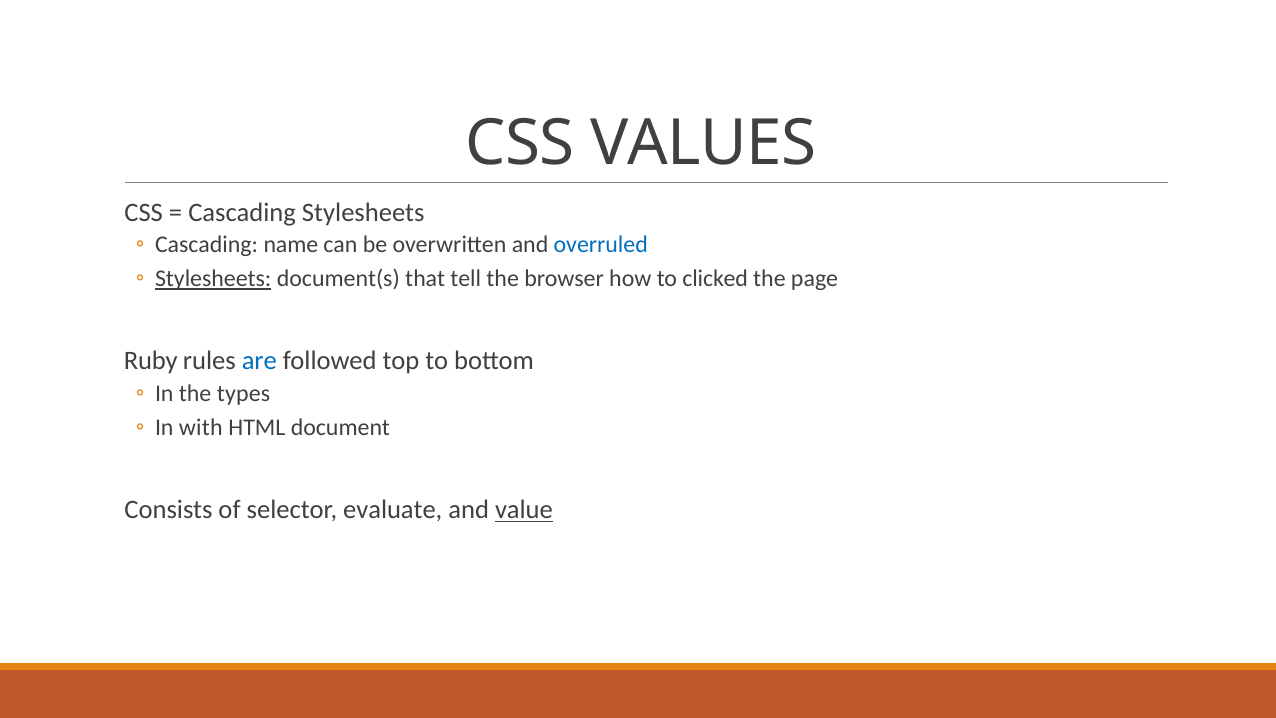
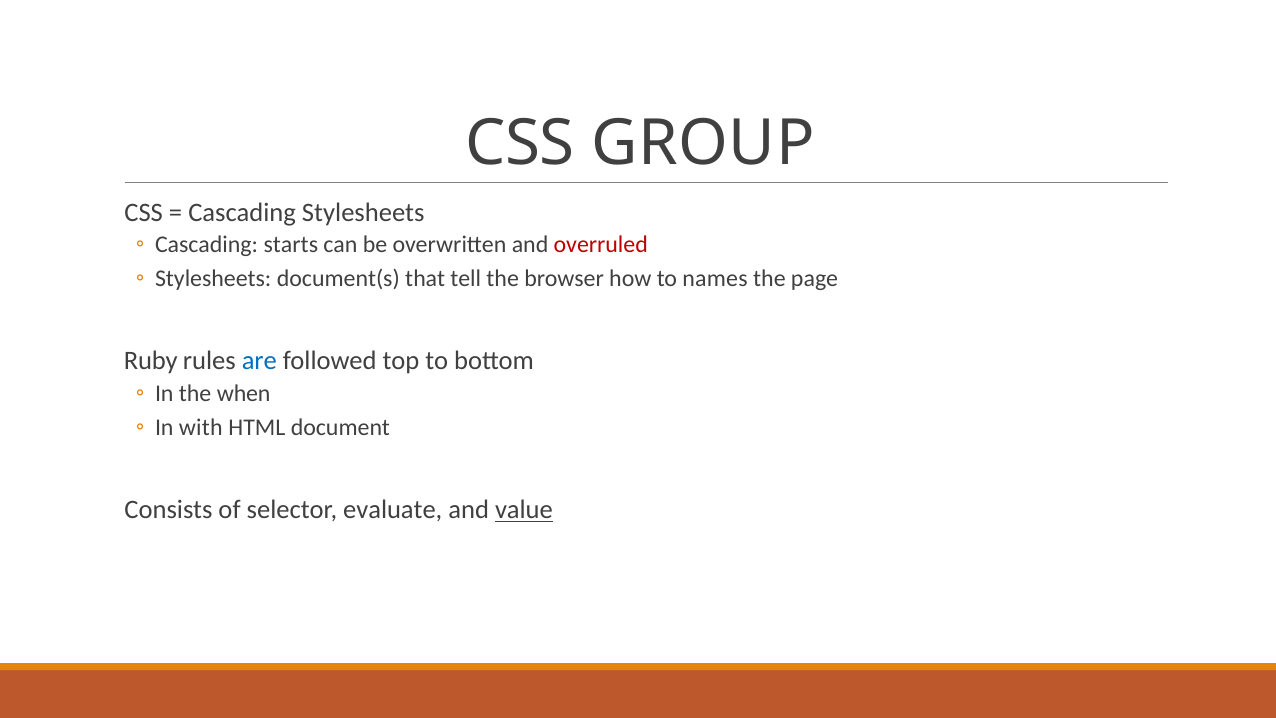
VALUES: VALUES -> GROUP
name: name -> starts
overruled colour: blue -> red
Stylesheets at (213, 279) underline: present -> none
clicked: clicked -> names
types: types -> when
